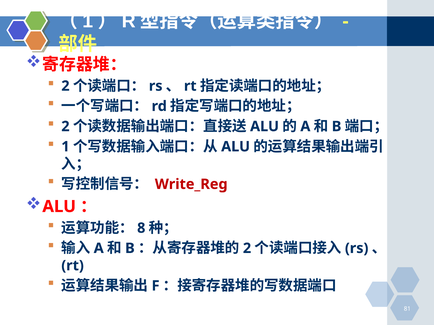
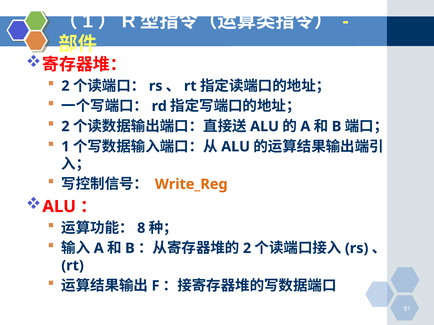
Write_Reg colour: red -> orange
